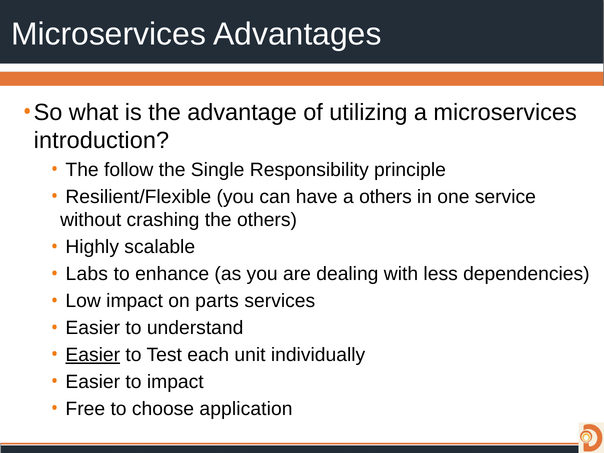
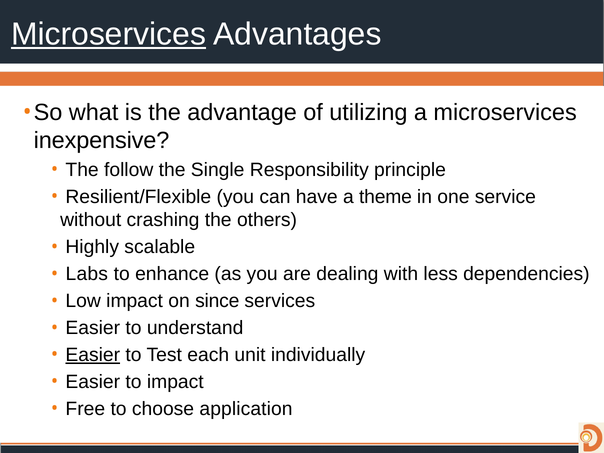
Microservices at (109, 34) underline: none -> present
introduction: introduction -> inexpensive
a others: others -> theme
parts: parts -> since
